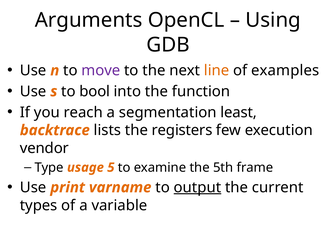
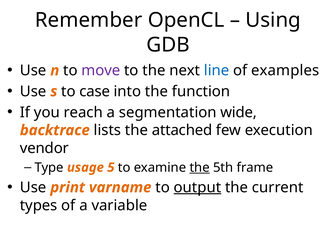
Arguments: Arguments -> Remember
line colour: orange -> blue
bool: bool -> case
least: least -> wide
registers: registers -> attached
the at (200, 167) underline: none -> present
